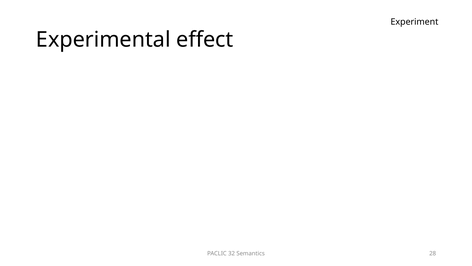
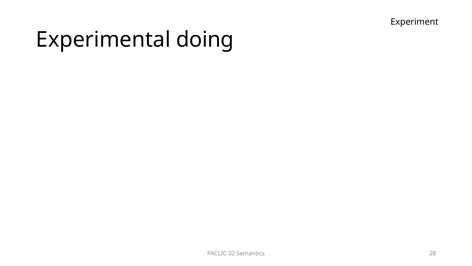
effect: effect -> doing
